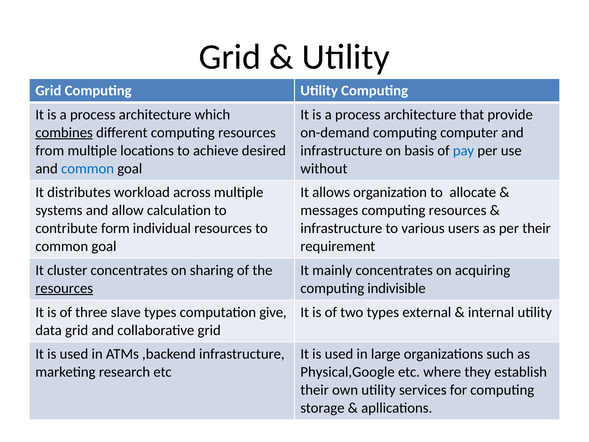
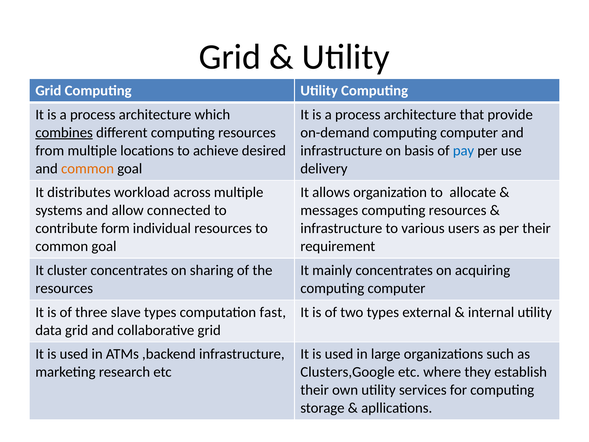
common at (88, 168) colour: blue -> orange
without: without -> delivery
calculation: calculation -> connected
resources at (64, 288) underline: present -> none
indivisible at (397, 288): indivisible -> computer
give: give -> fast
Physical,Google: Physical,Google -> Clusters,Google
